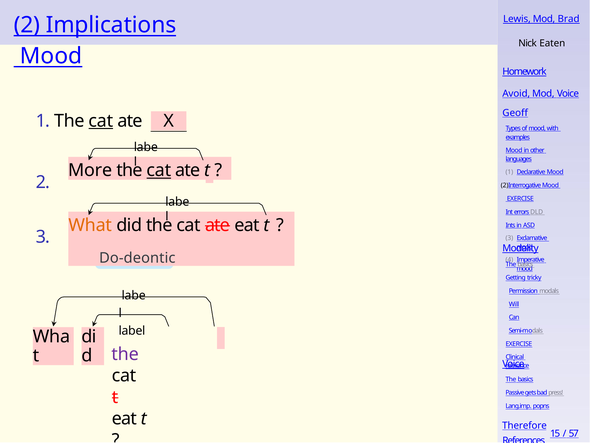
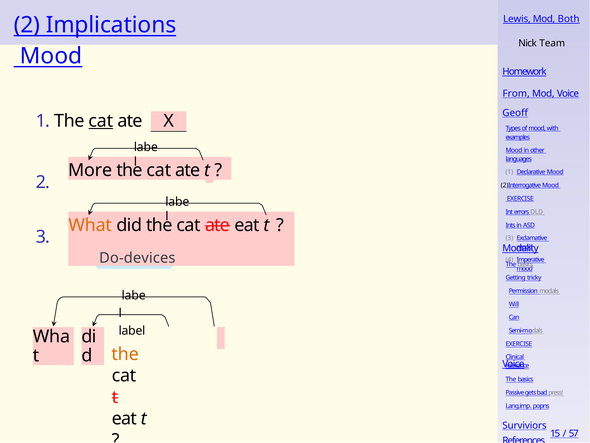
Brad: Brad -> Both
Eaten: Eaten -> Team
Avoid: Avoid -> From
cat at (159, 170) underline: present -> none
Do-deontic: Do-deontic -> Do-devices
the at (125, 354) colour: purple -> orange
Therefore: Therefore -> Surviviors
